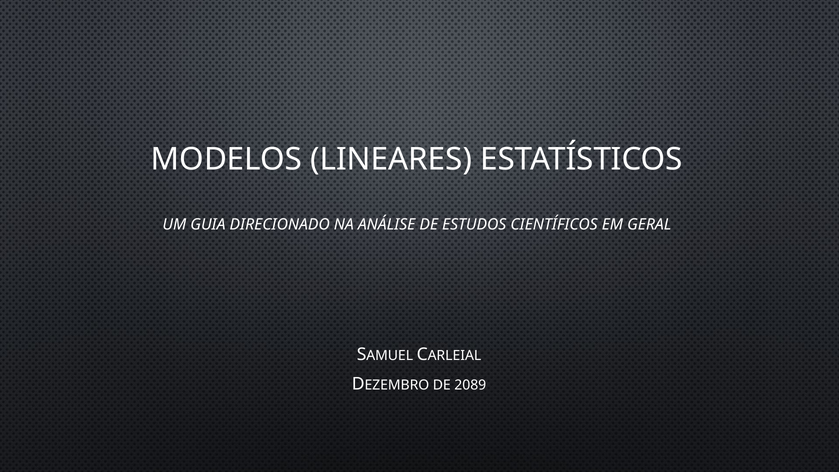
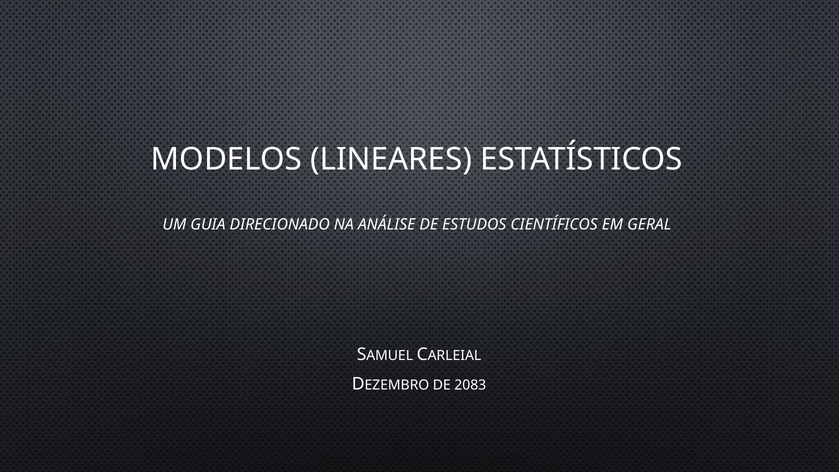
2089: 2089 -> 2083
